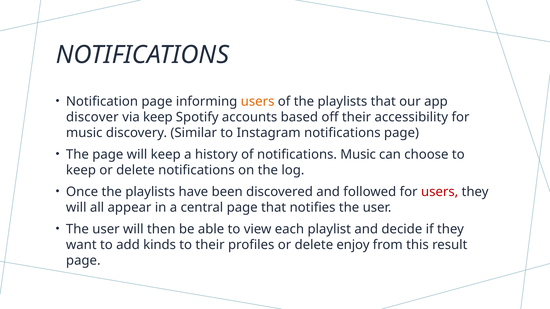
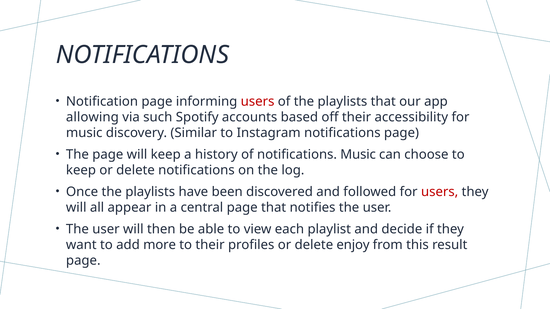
users at (258, 102) colour: orange -> red
discover: discover -> allowing
via keep: keep -> such
kinds: kinds -> more
